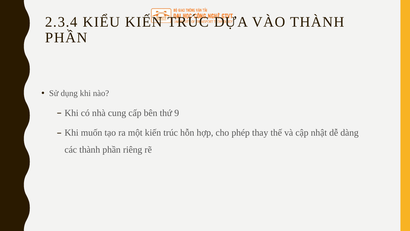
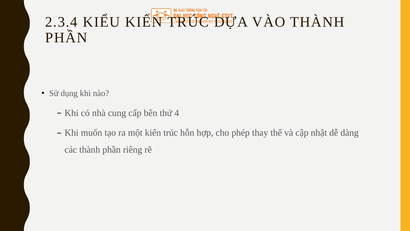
9: 9 -> 4
